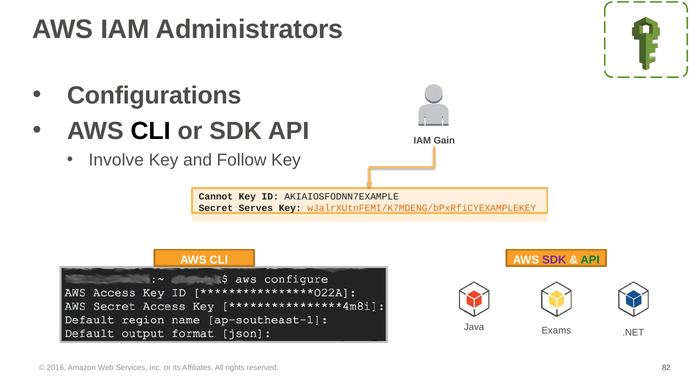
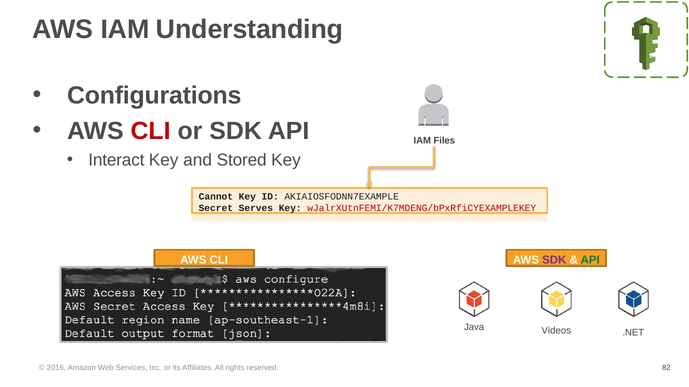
Administrators: Administrators -> Understanding
CLI at (151, 131) colour: black -> red
Gain: Gain -> Files
Involve: Involve -> Interact
Follow: Follow -> Stored
wJalrXUtnFEMI/K7MDENG/bPxRfiCYEXAMPLEKEY colour: orange -> red
Exams: Exams -> Videos
